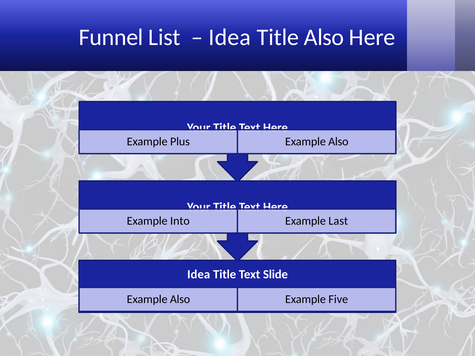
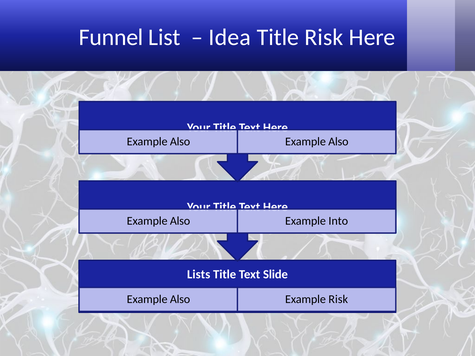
Title Also: Also -> Risk
Plus at (180, 142): Plus -> Also
Into at (180, 221): Into -> Also
Last: Last -> Into
Idea at (199, 275): Idea -> Lists
Five at (338, 300): Five -> Risk
